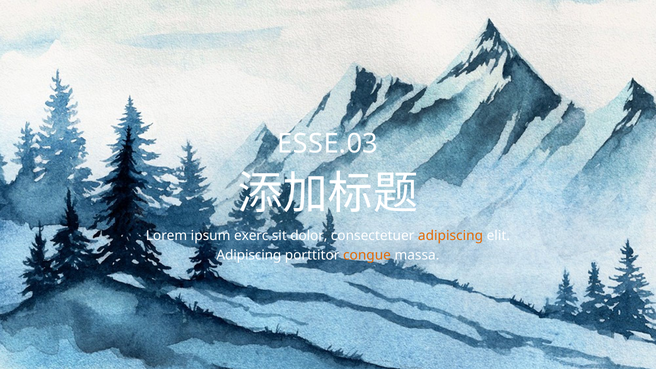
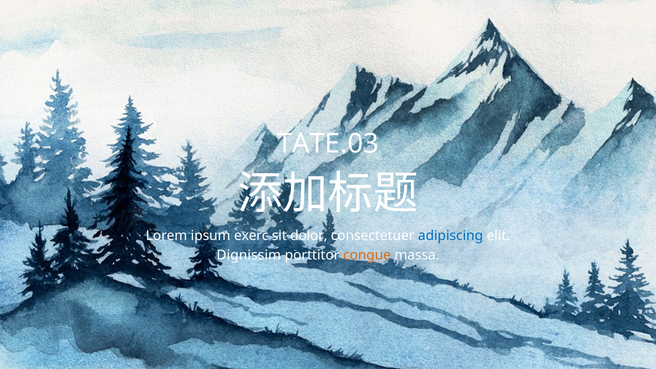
ESSE.03: ESSE.03 -> TATE.03
adipiscing at (451, 236) colour: orange -> blue
Adipiscing at (249, 255): Adipiscing -> Dignissim
